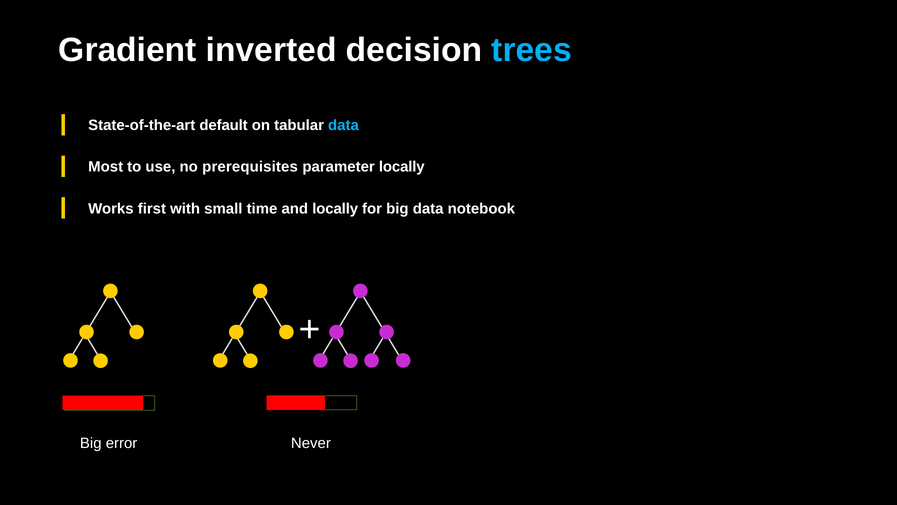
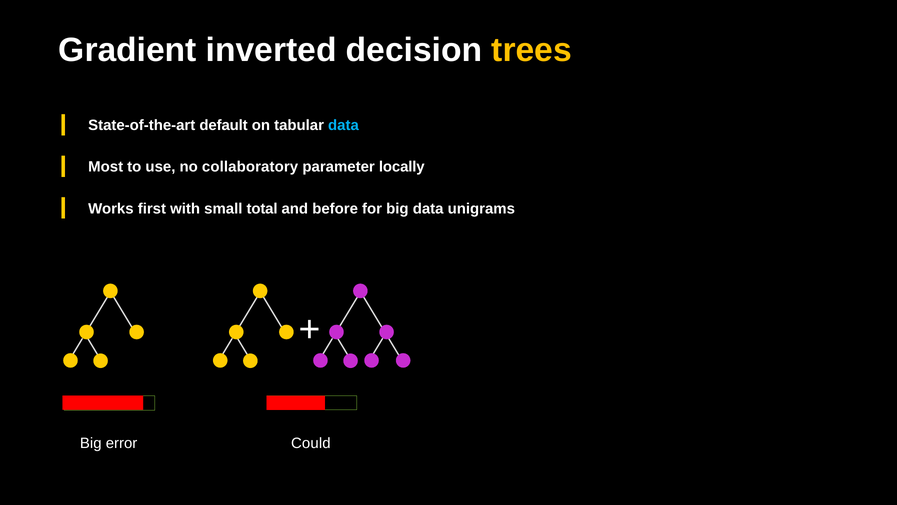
trees colour: light blue -> yellow
prerequisites: prerequisites -> collaboratory
time: time -> total
and locally: locally -> before
notebook: notebook -> unigrams
Never: Never -> Could
